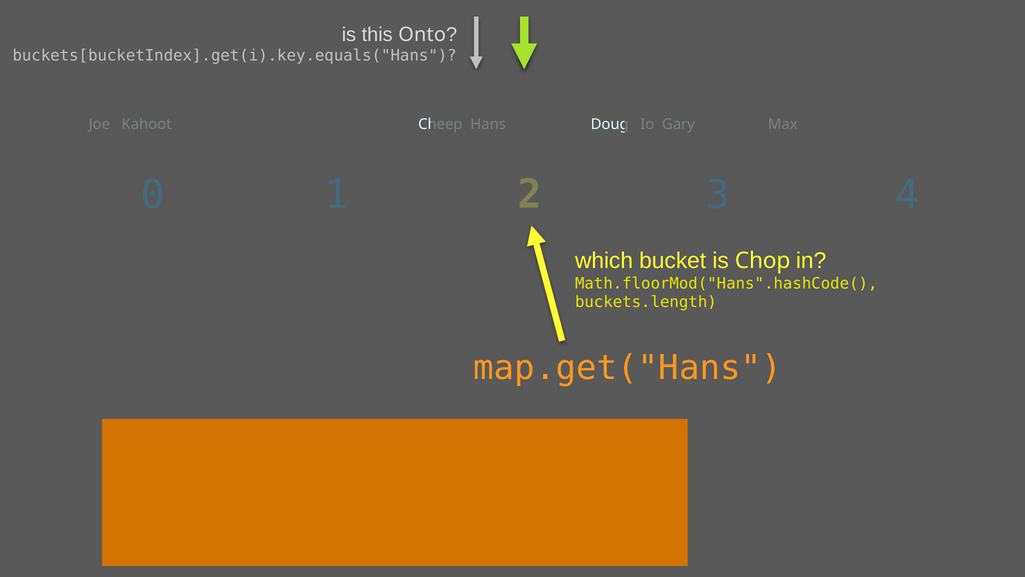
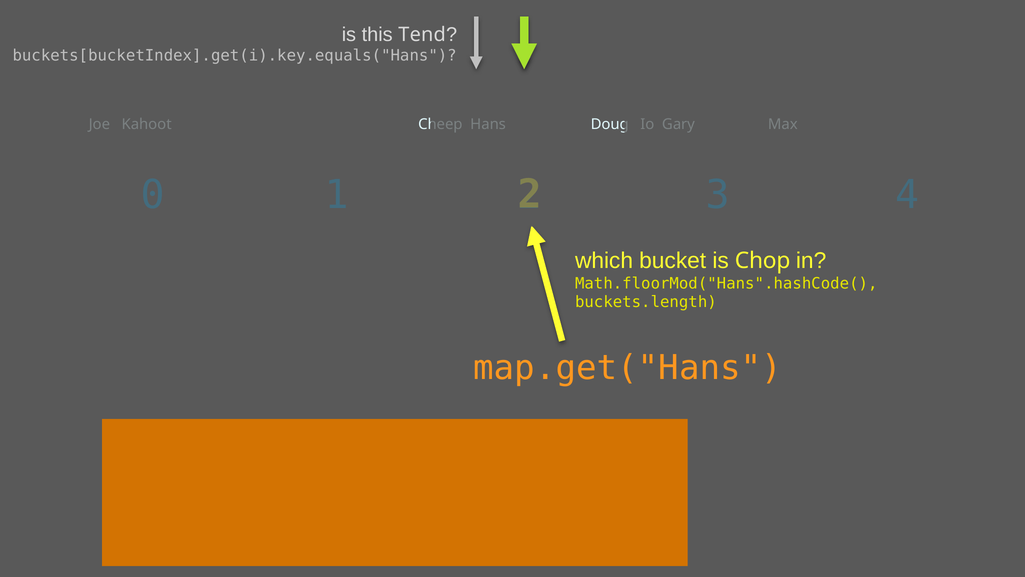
Onto: Onto -> Tend
